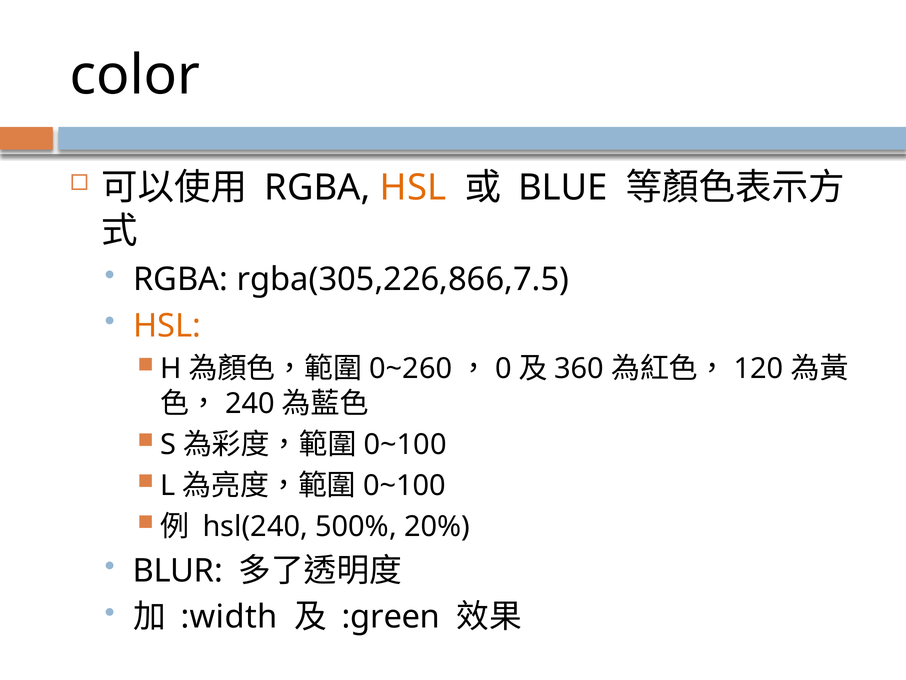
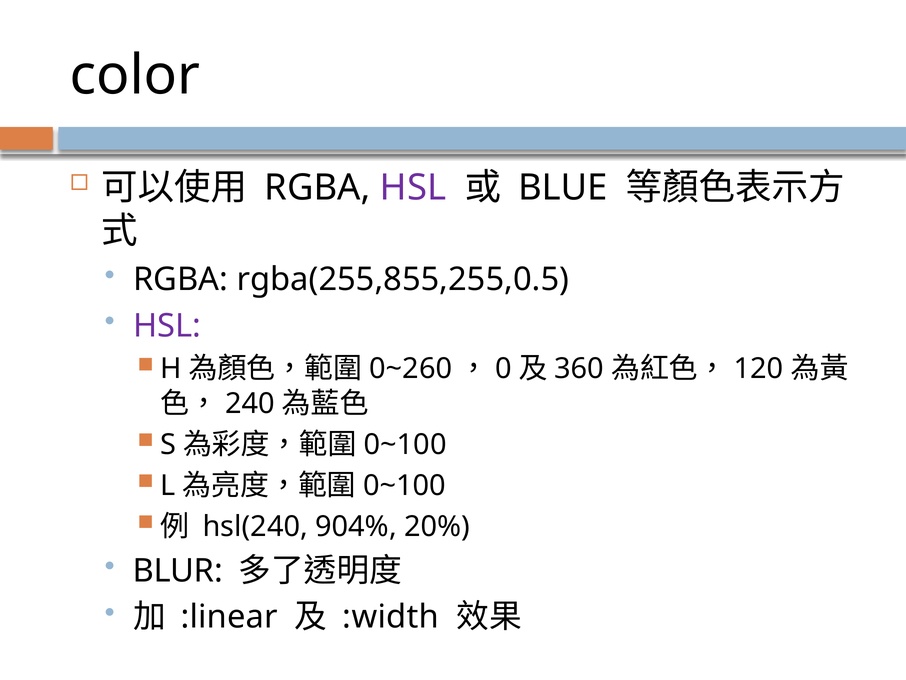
HSL at (413, 187) colour: orange -> purple
rgba(305,226,866,7.5: rgba(305,226,866,7.5 -> rgba(255,855,255,0.5
HSL at (167, 326) colour: orange -> purple
500%: 500% -> 904%
:width: :width -> :linear
:green: :green -> :width
